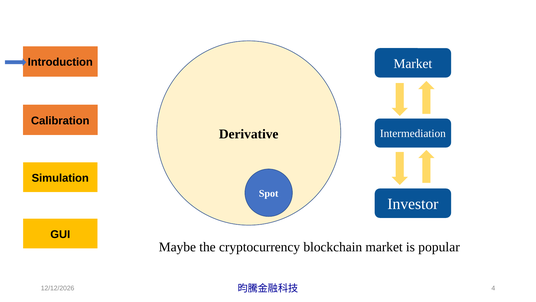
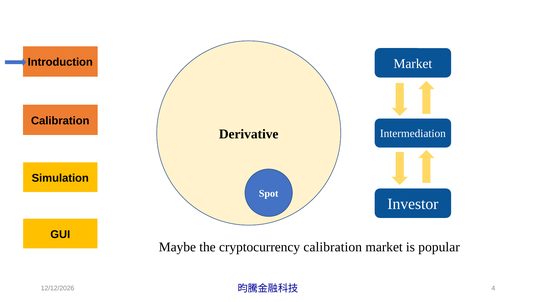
cryptocurrency blockchain: blockchain -> calibration
